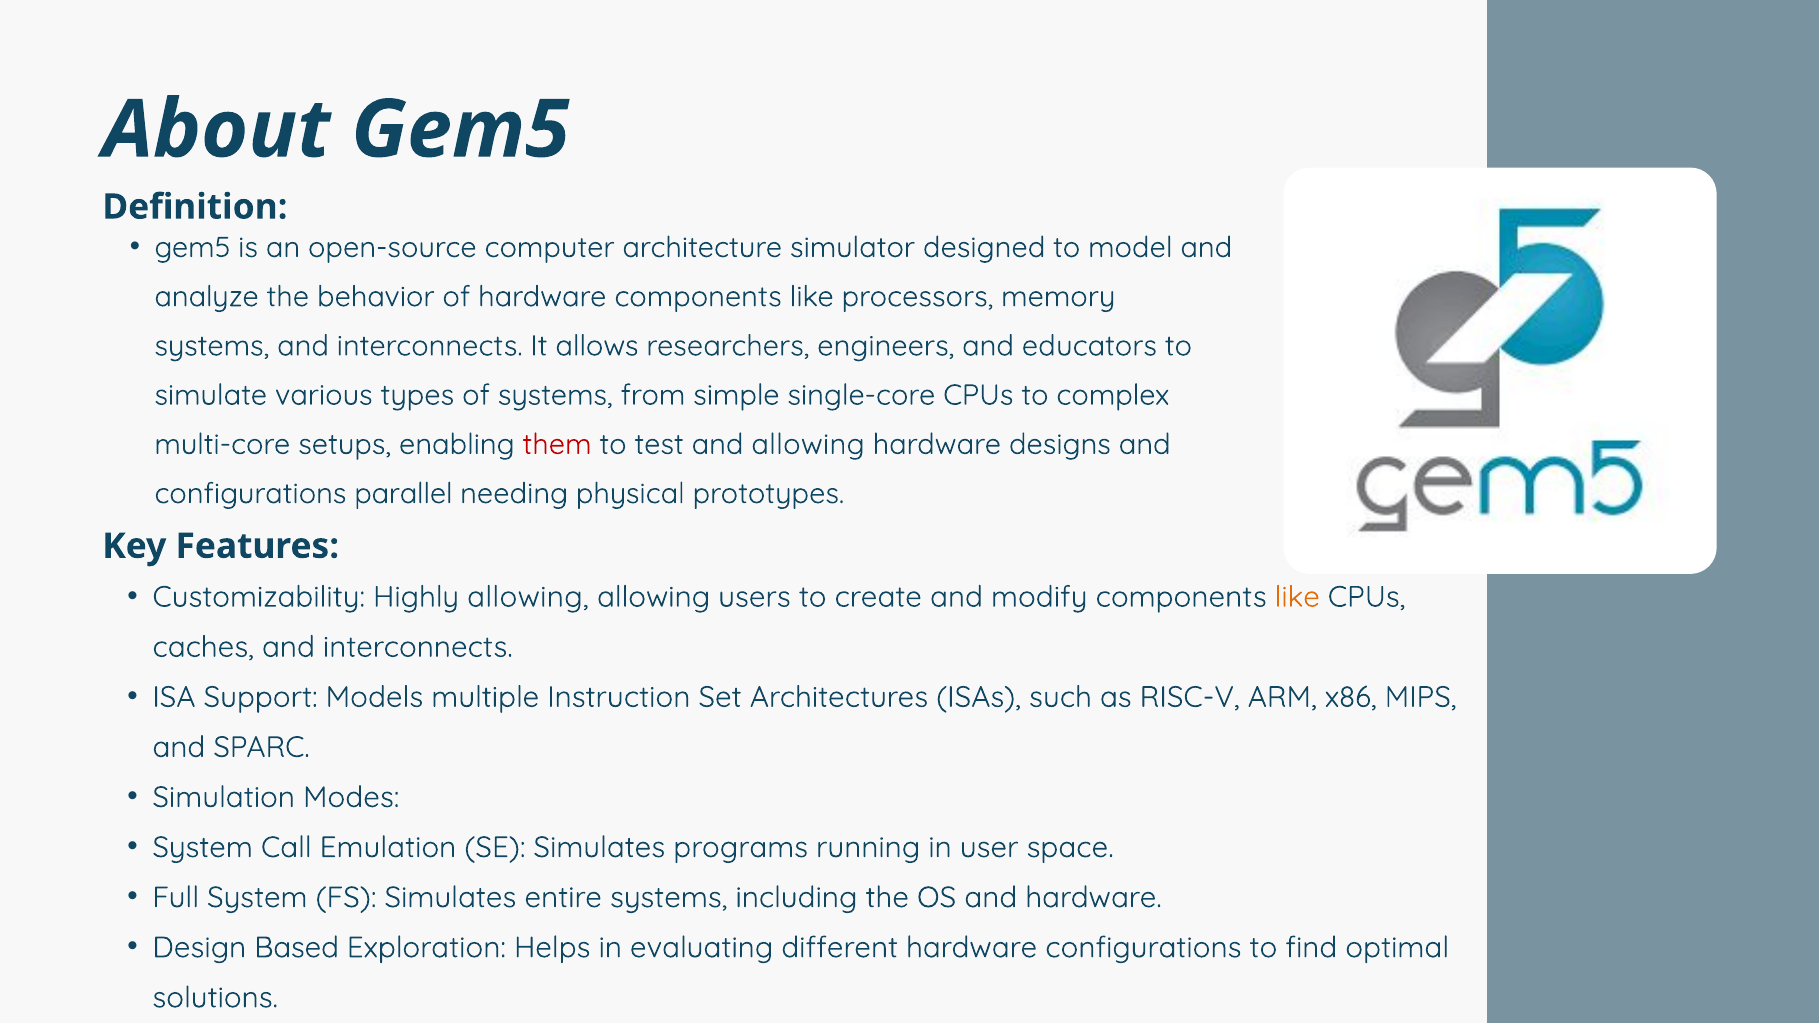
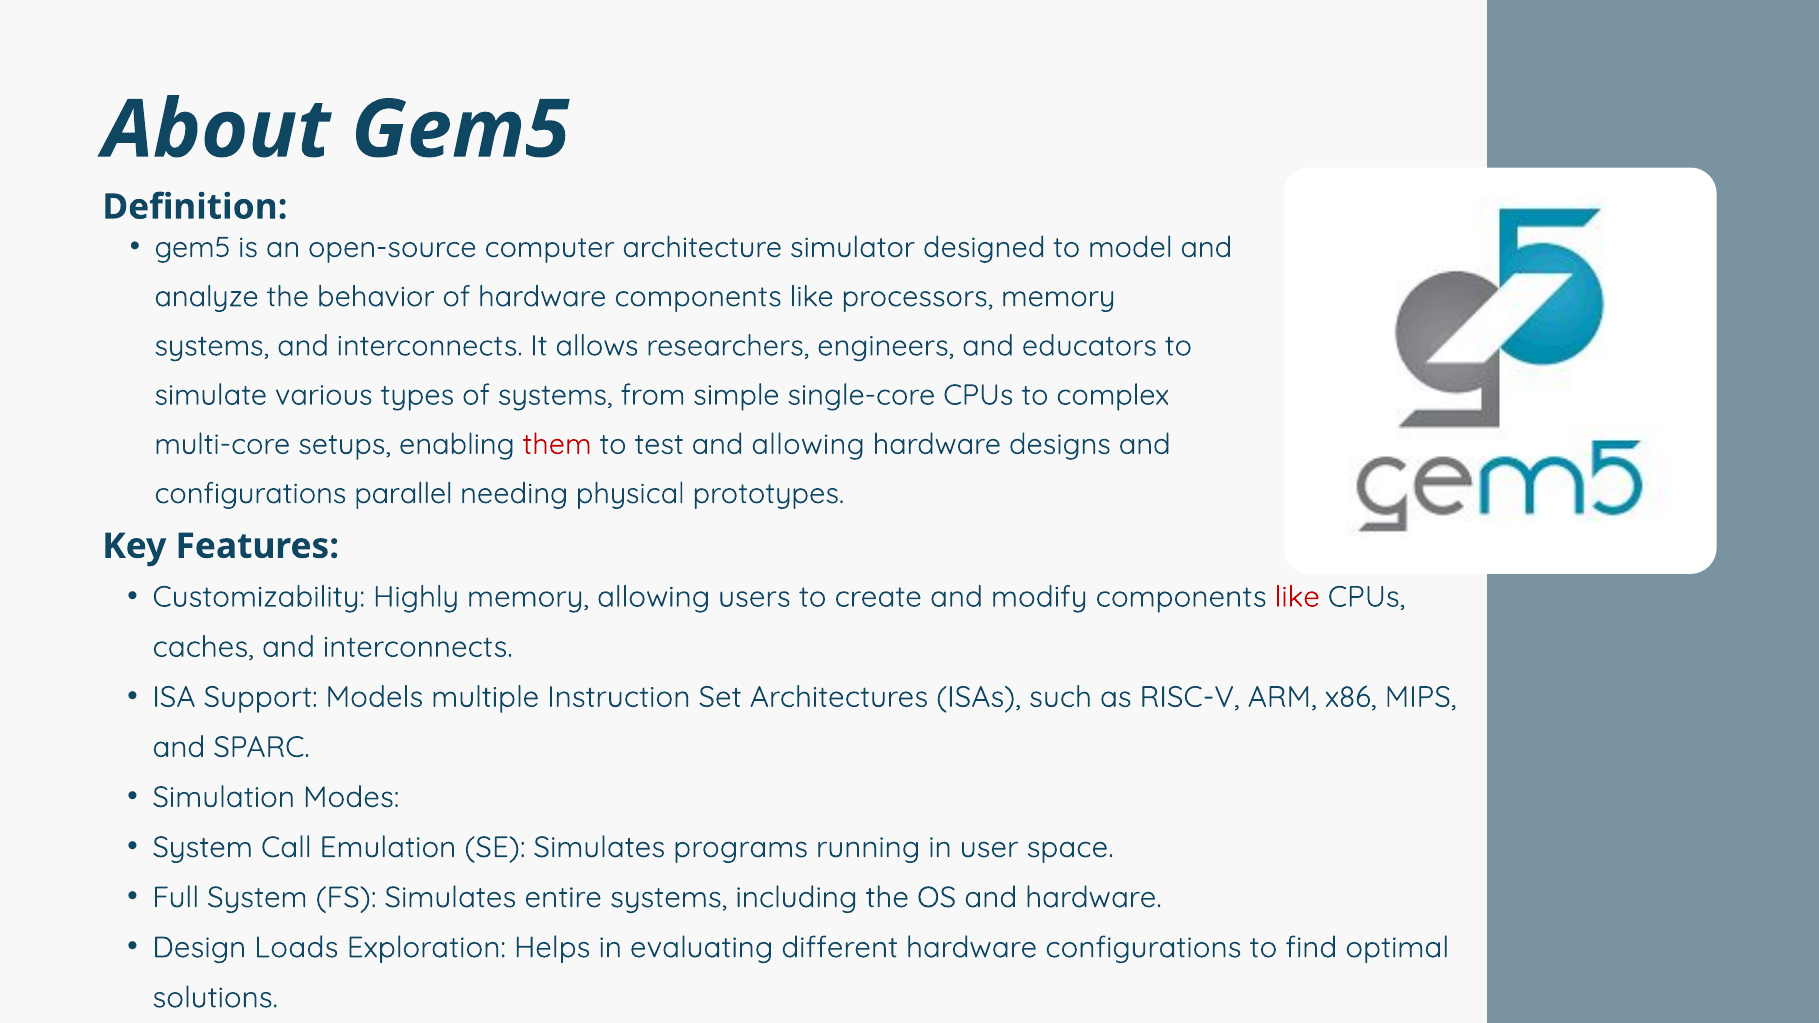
Highly allowing: allowing -> memory
like at (1297, 597) colour: orange -> red
Based: Based -> Loads
